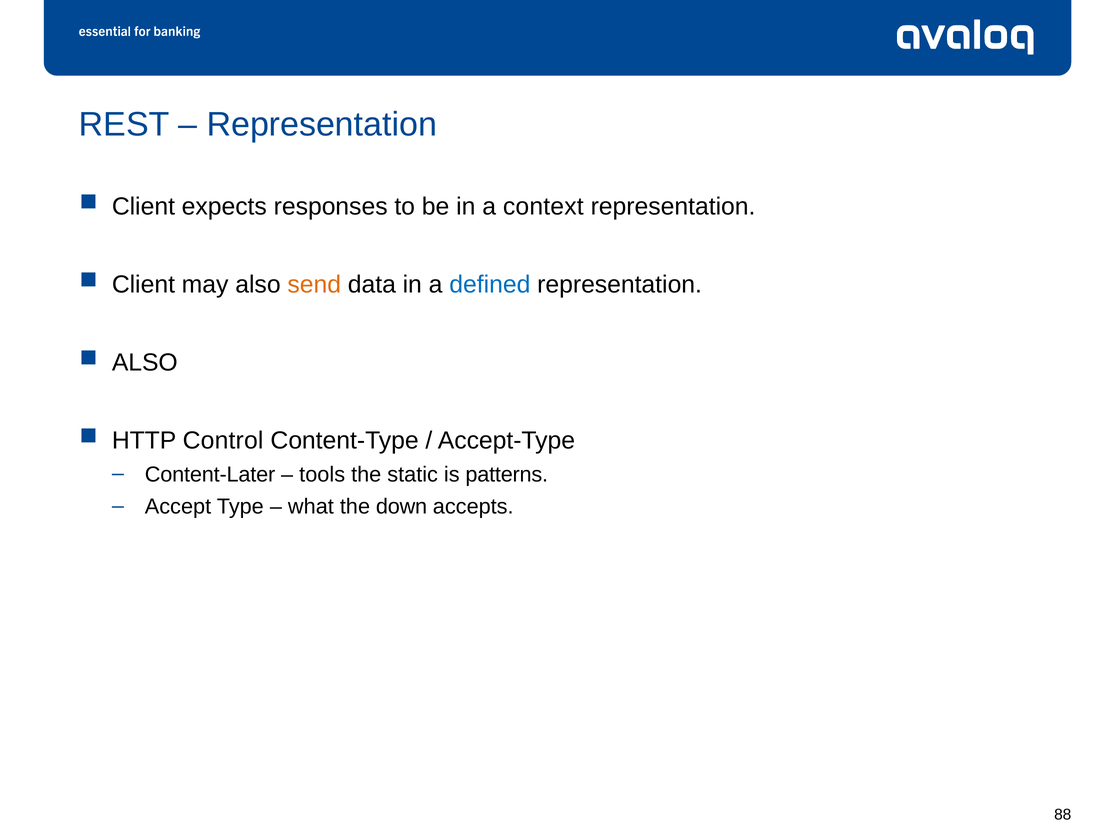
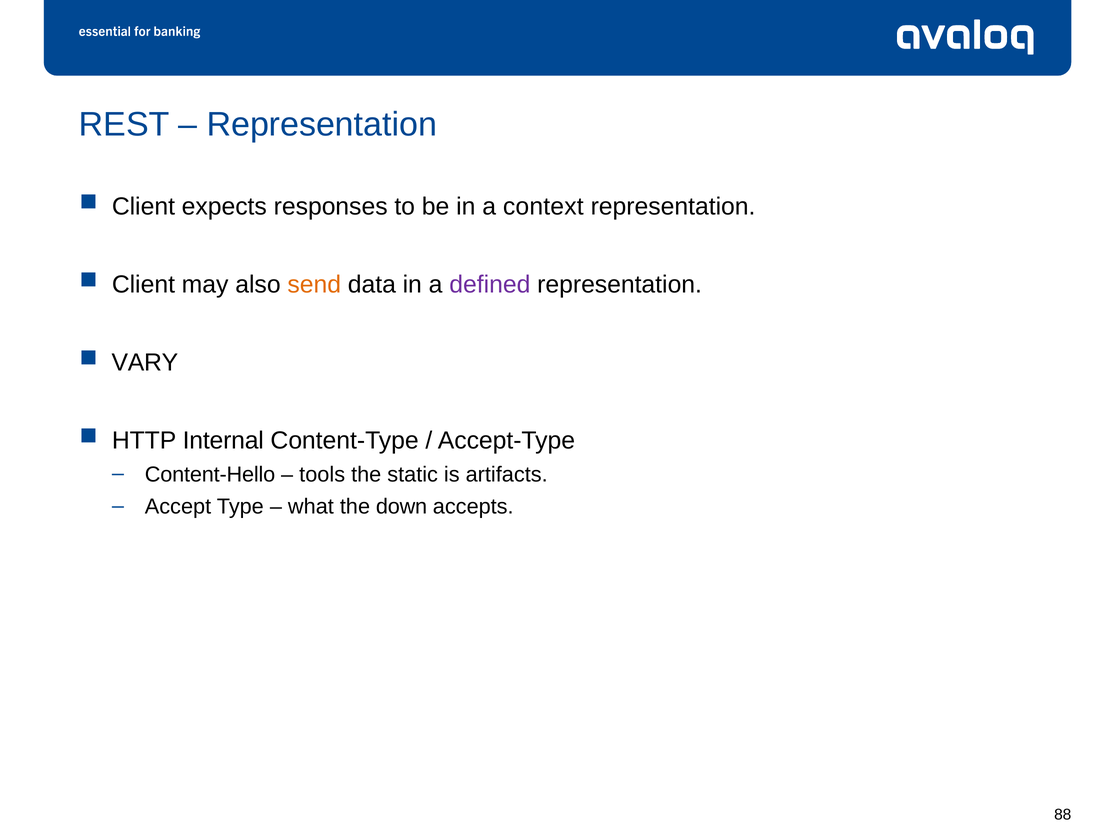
defined colour: blue -> purple
ALSO at (145, 363): ALSO -> VARY
Control: Control -> Internal
Content-Later: Content-Later -> Content-Hello
patterns: patterns -> artifacts
